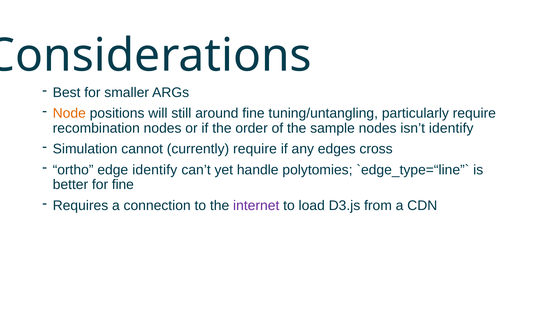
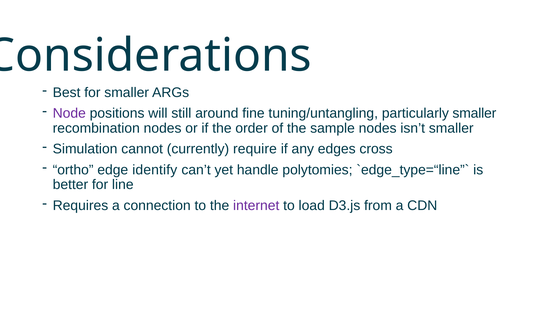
Node colour: orange -> purple
particularly require: require -> smaller
isn’t identify: identify -> smaller
for fine: fine -> line
